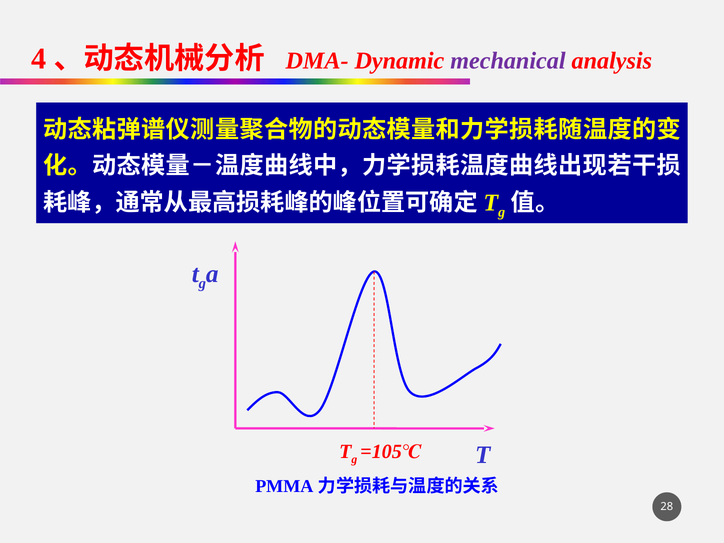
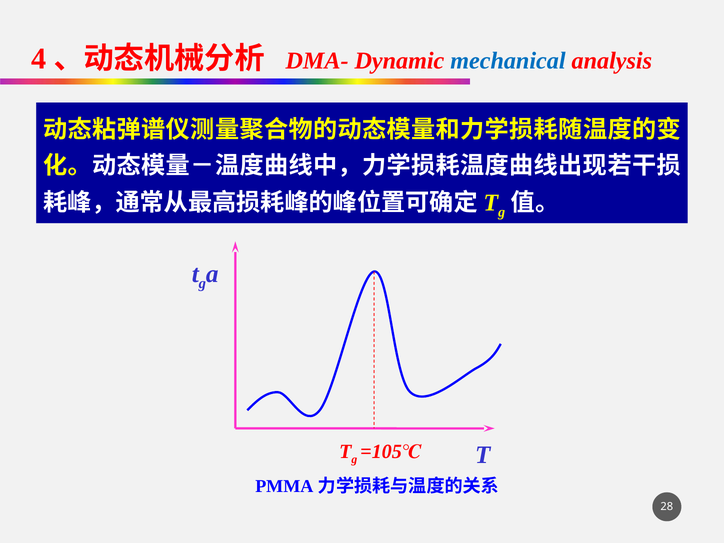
mechanical colour: purple -> blue
